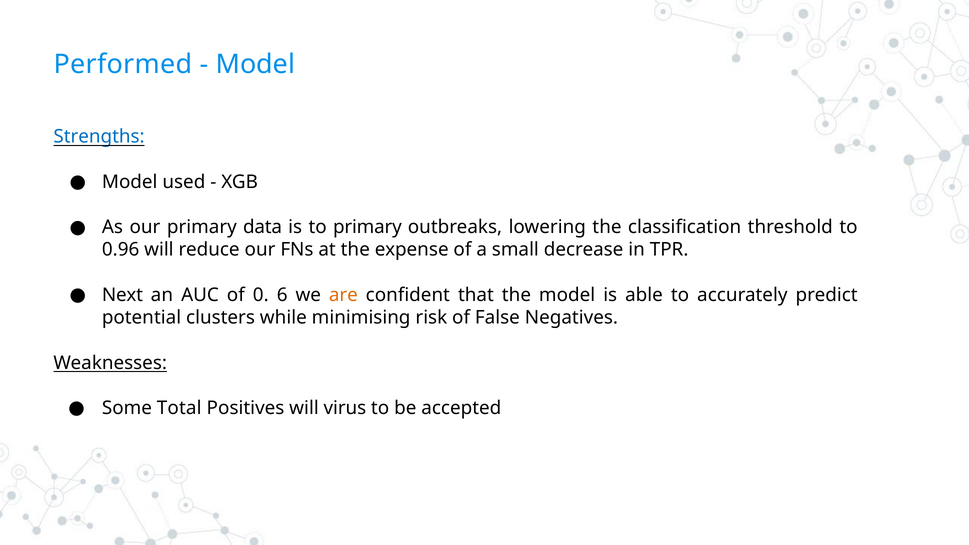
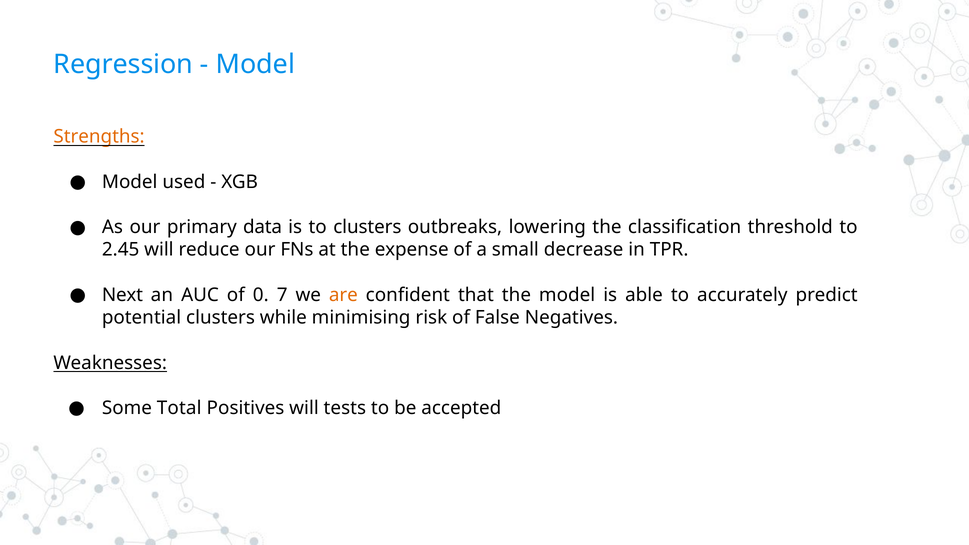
Performed: Performed -> Regression
Strengths colour: blue -> orange
to primary: primary -> clusters
0.96: 0.96 -> 2.45
6: 6 -> 7
virus: virus -> tests
